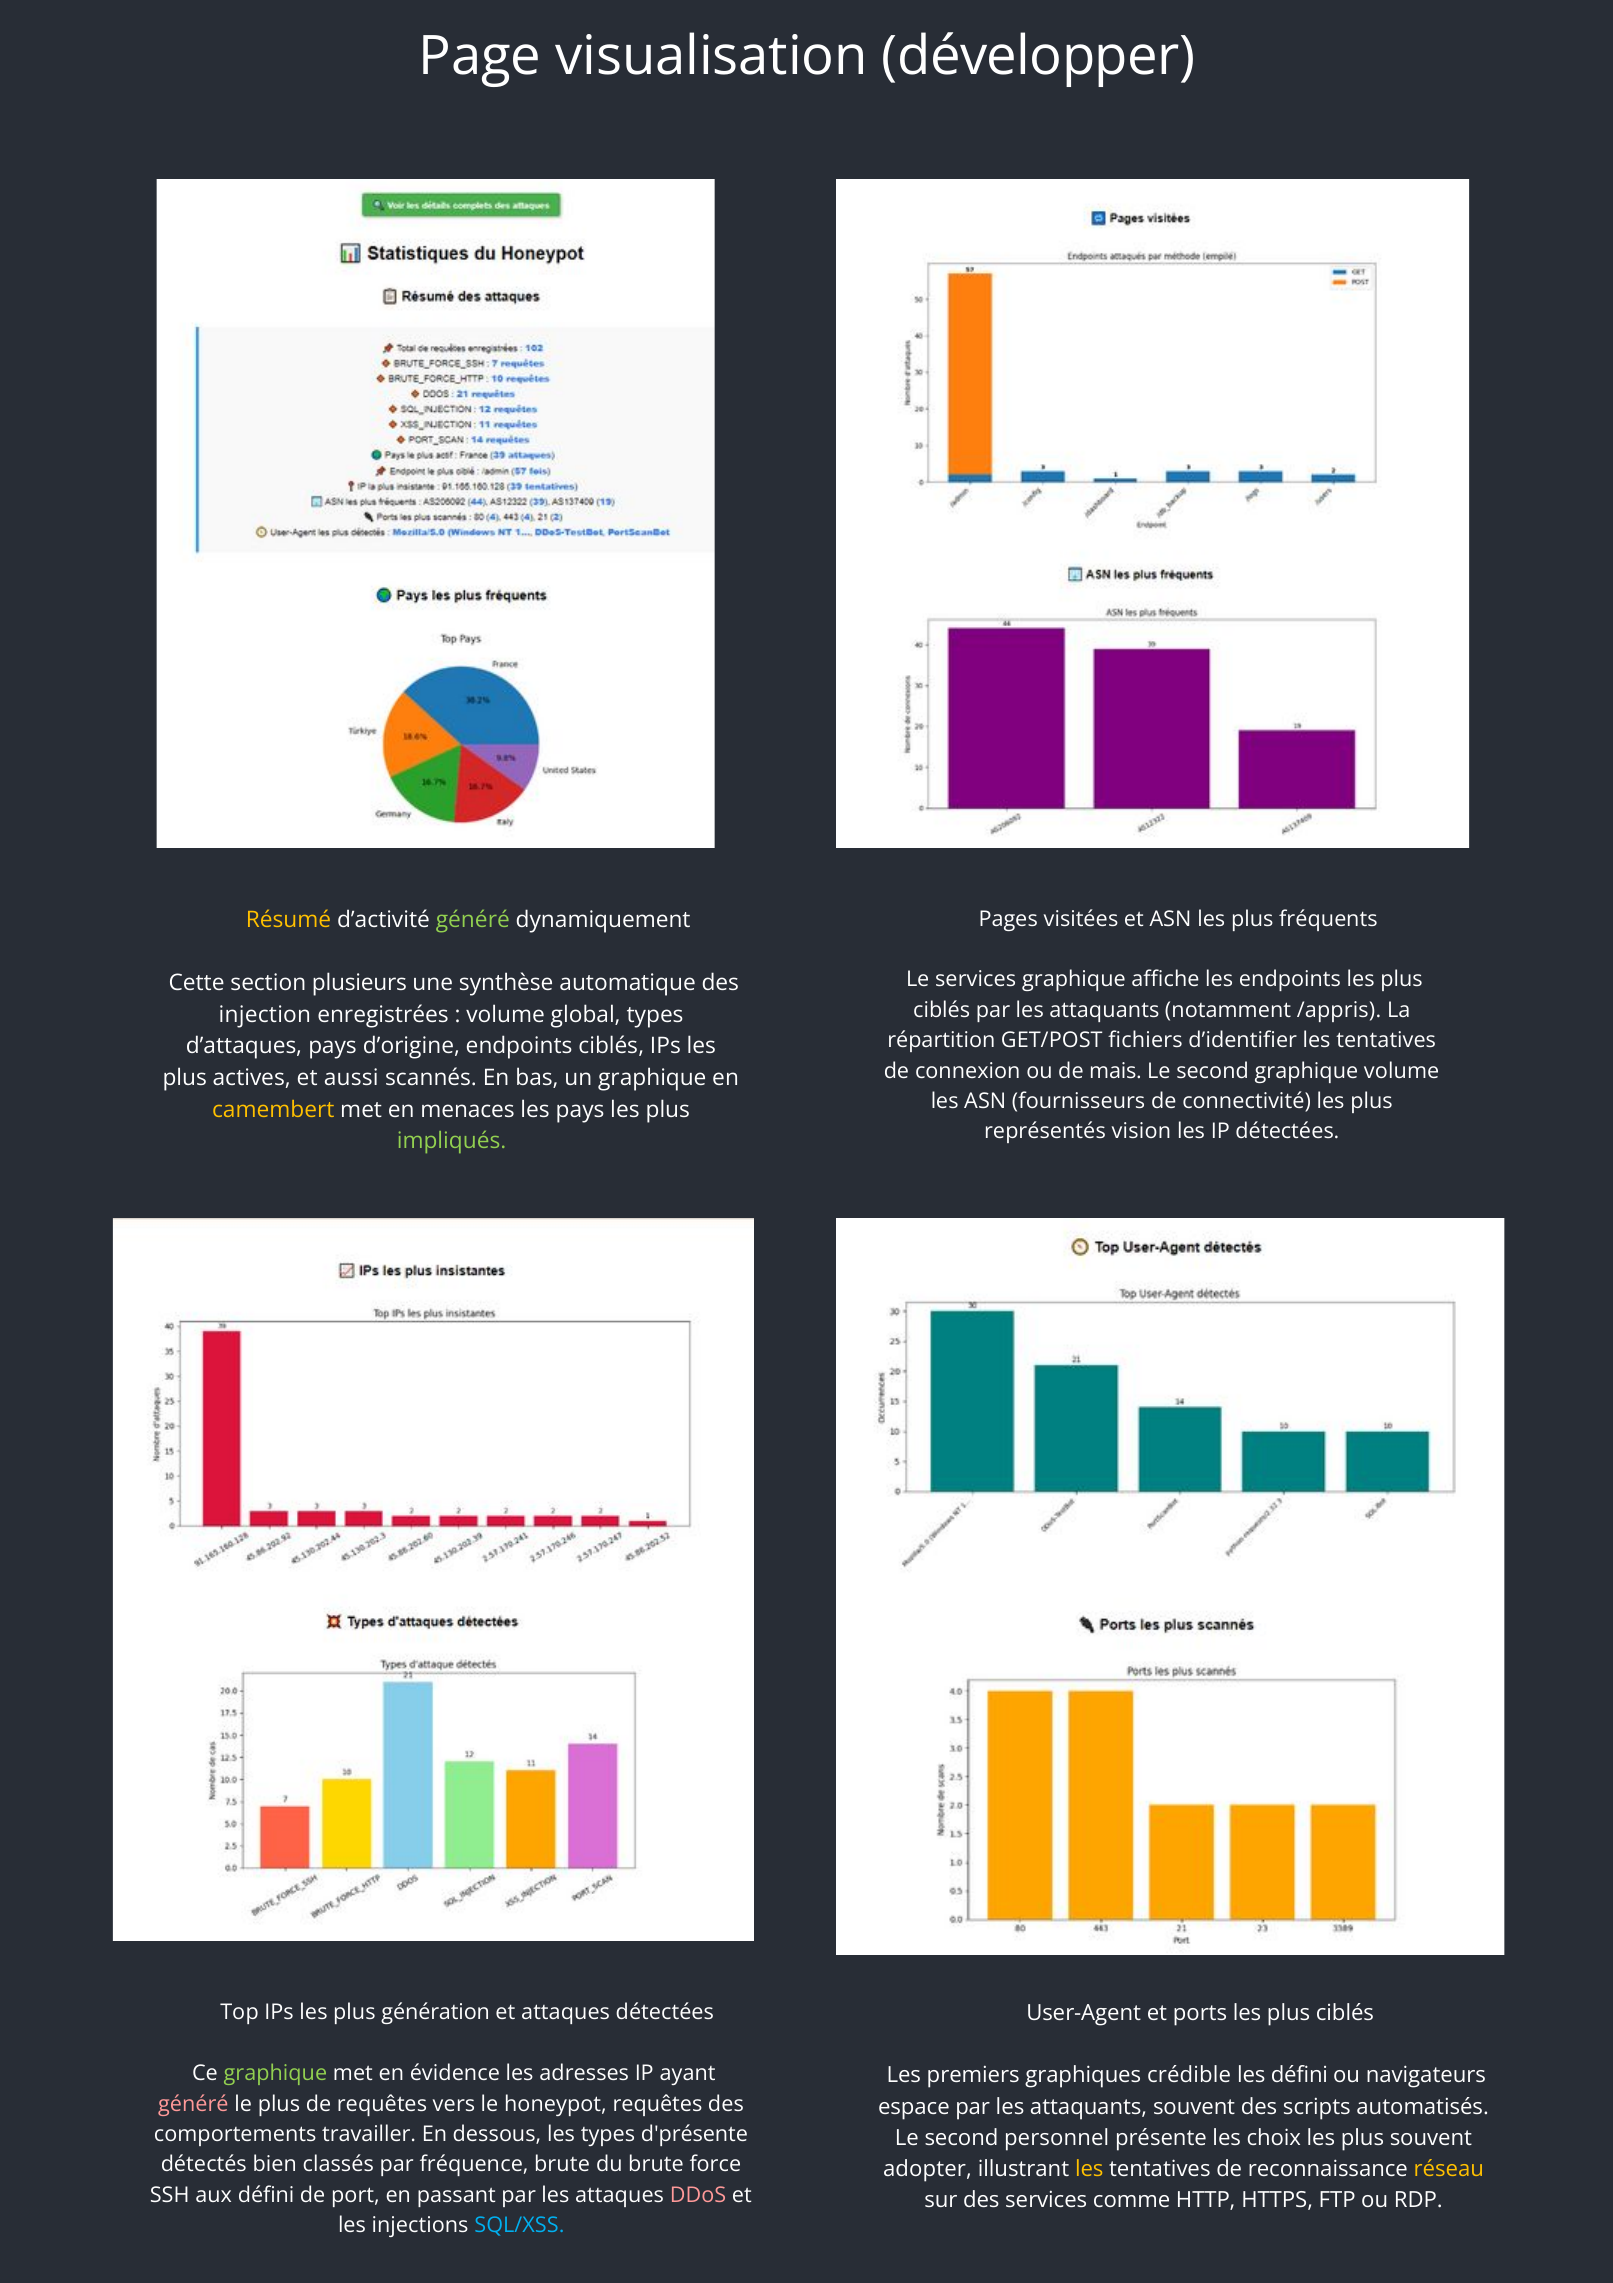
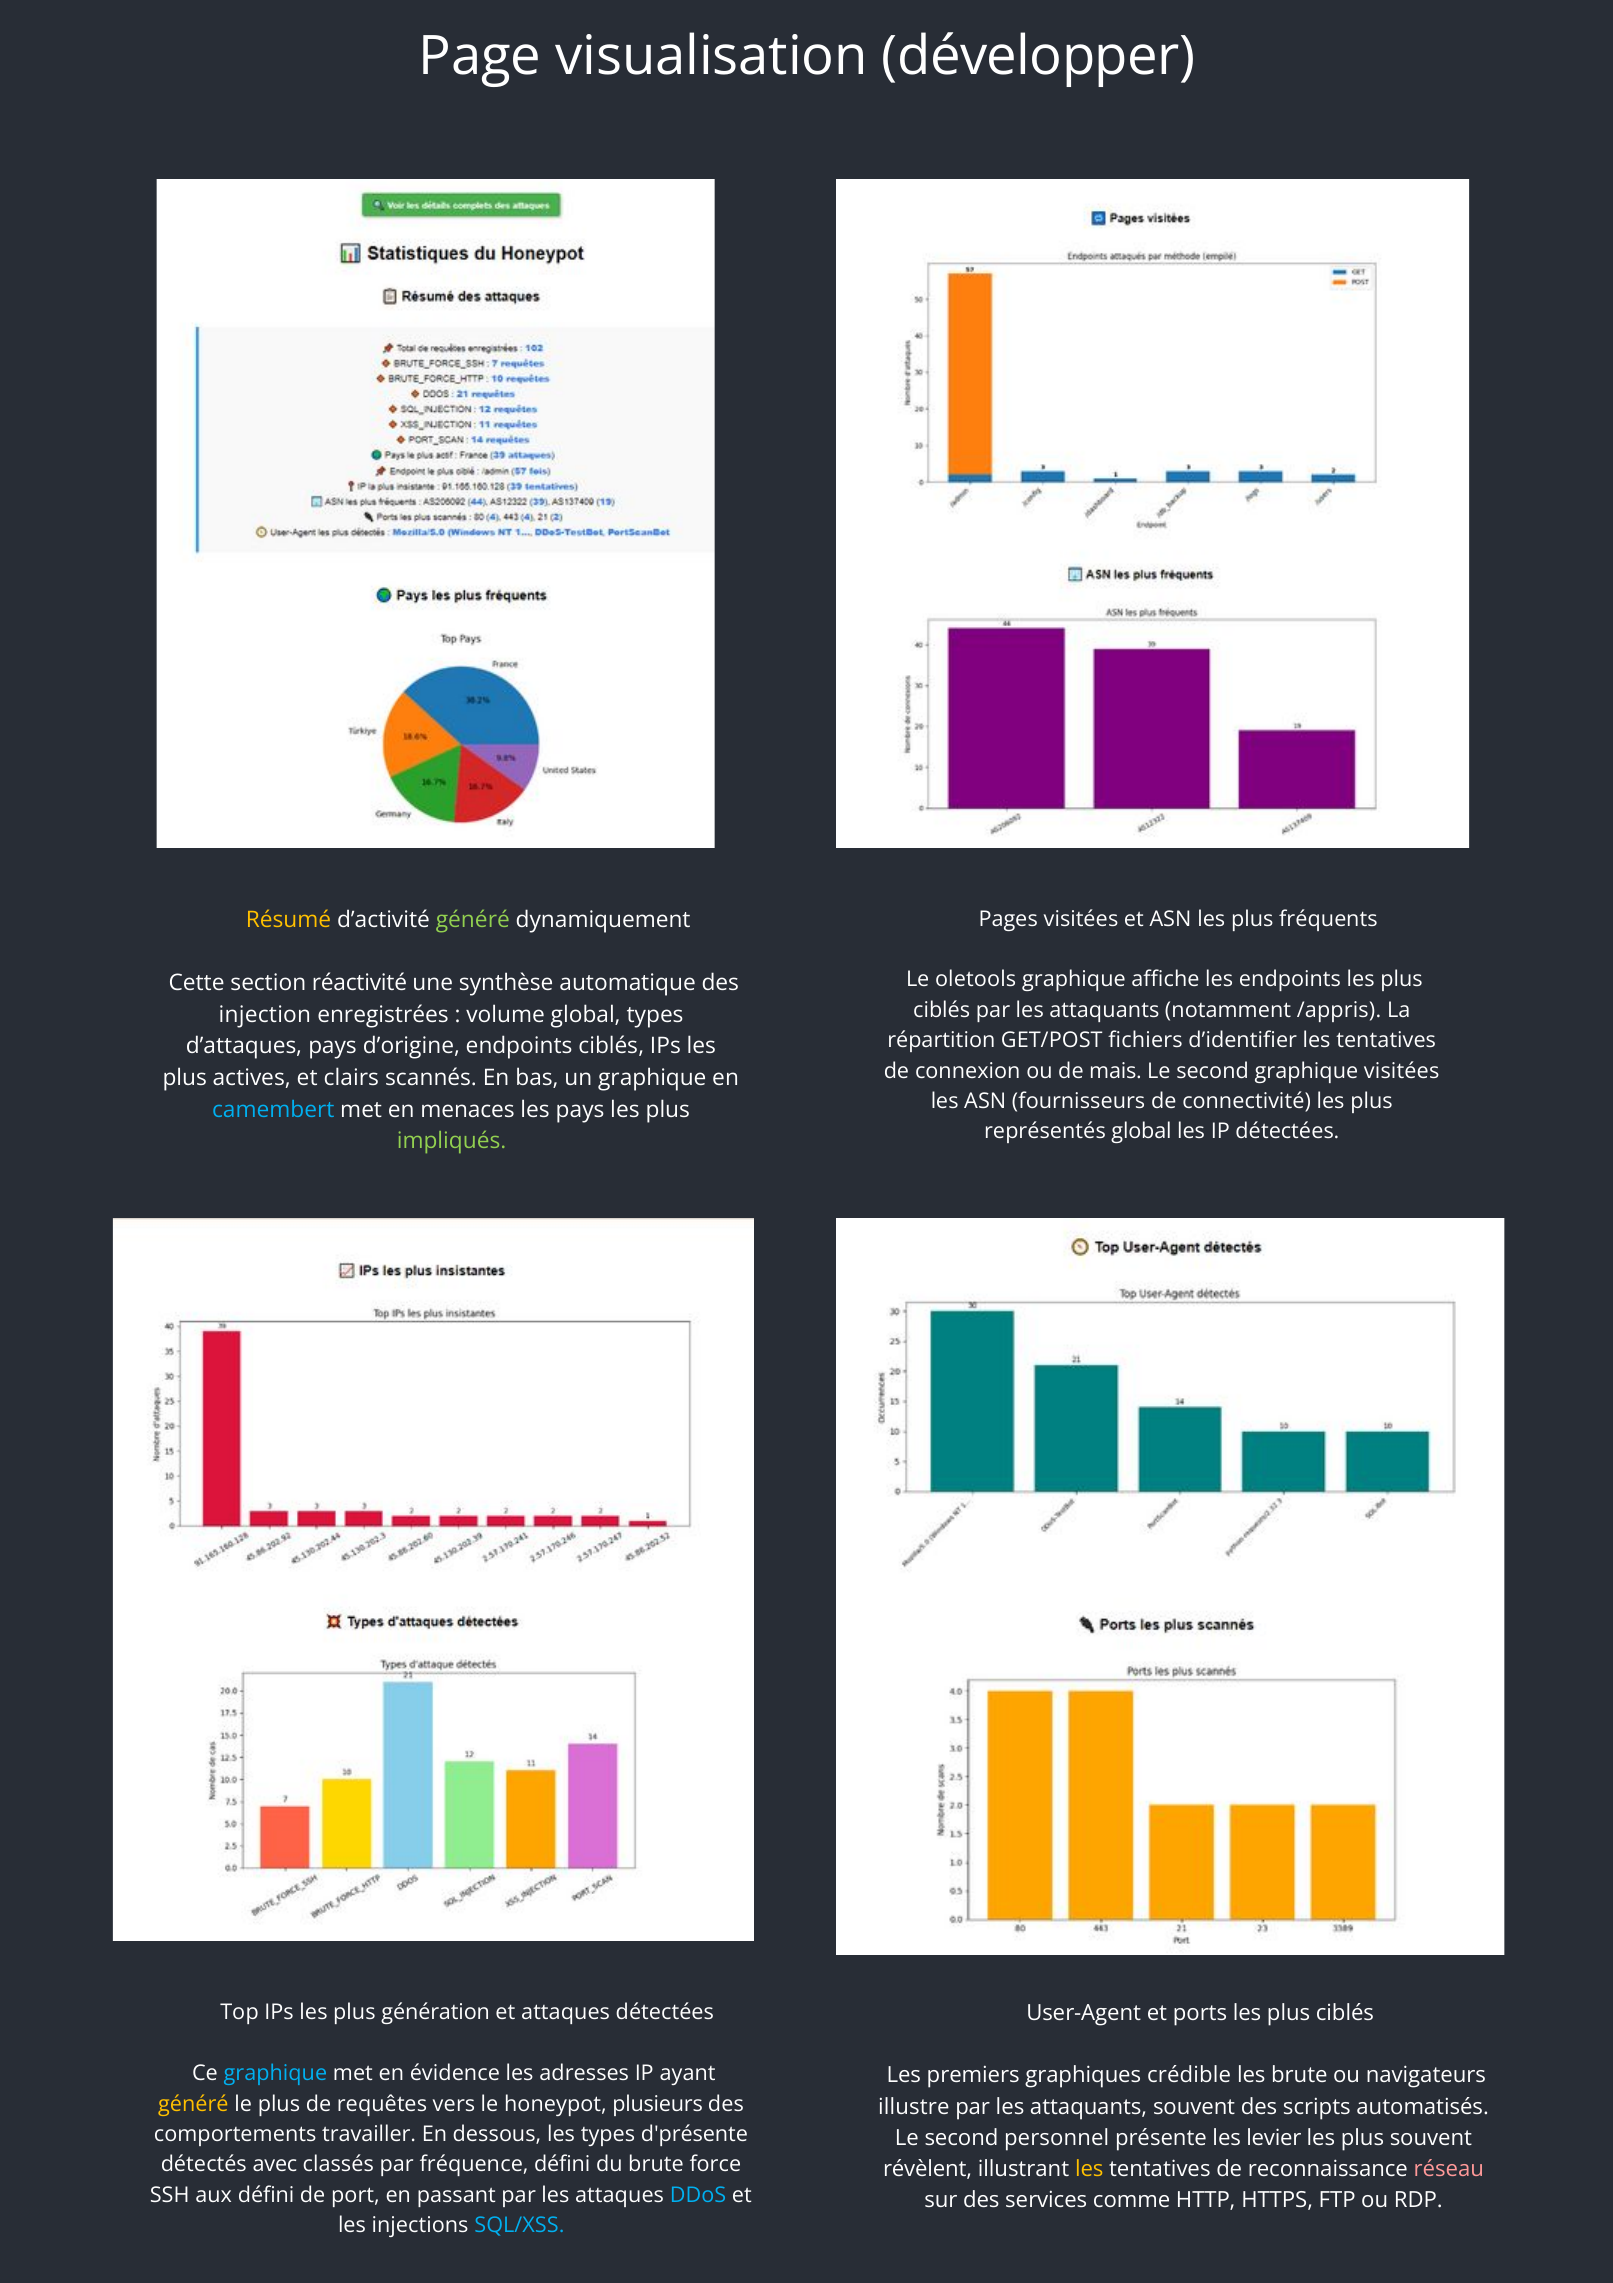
Le services: services -> oletools
plusieurs: plusieurs -> réactivité
graphique volume: volume -> visitées
aussi: aussi -> clairs
camembert colour: yellow -> light blue
représentés vision: vision -> global
graphique at (275, 2073) colour: light green -> light blue
les défini: défini -> brute
généré at (193, 2104) colour: pink -> yellow
honeypot requêtes: requêtes -> plusieurs
espace: espace -> illustre
choix: choix -> levier
bien: bien -> avec
fréquence brute: brute -> défini
adopter: adopter -> révèlent
réseau colour: yellow -> pink
DDoS colour: pink -> light blue
